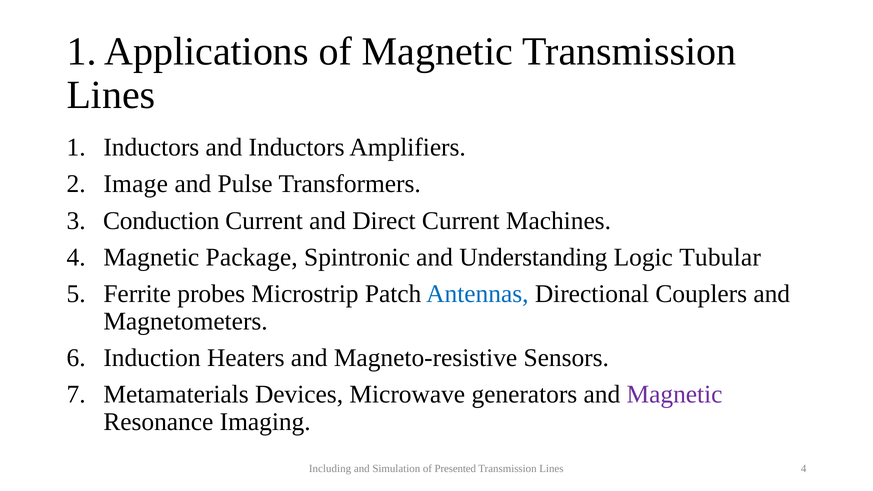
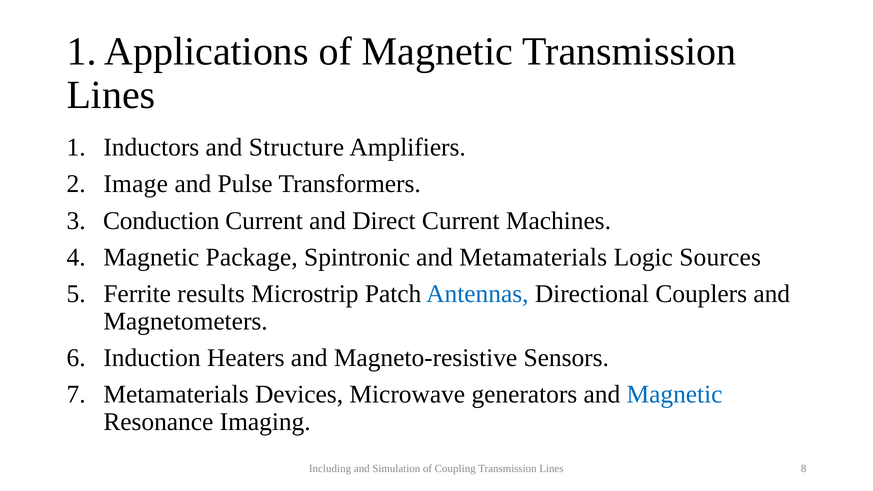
and Inductors: Inductors -> Structure
and Understanding: Understanding -> Metamaterials
Tubular: Tubular -> Sources
probes: probes -> results
Magnetic at (675, 394) colour: purple -> blue
Presented: Presented -> Coupling
Lines 4: 4 -> 8
